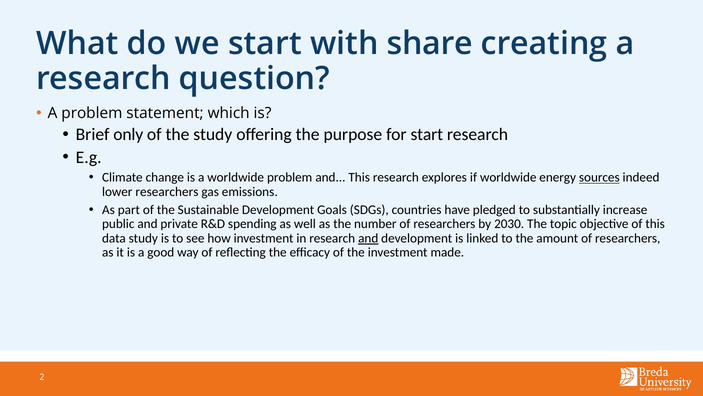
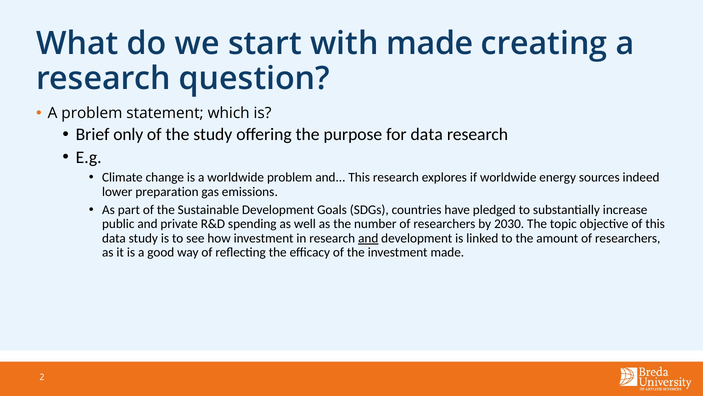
with share: share -> made
for start: start -> data
sources underline: present -> none
lower researchers: researchers -> preparation
